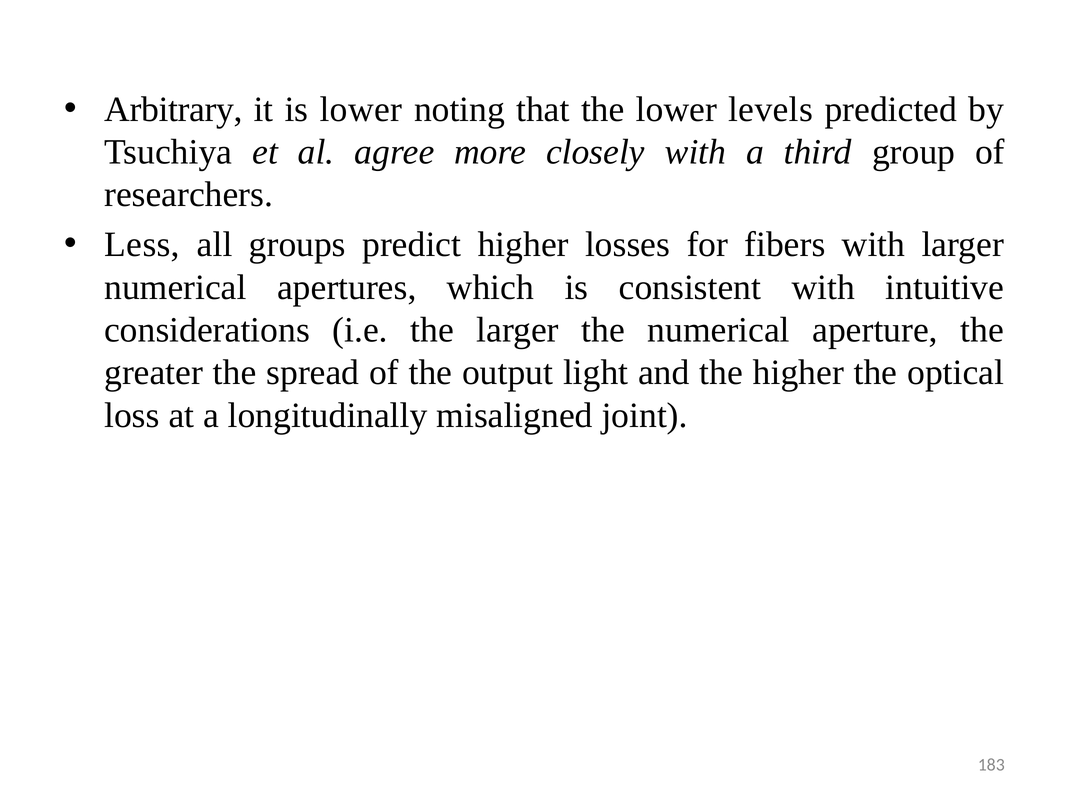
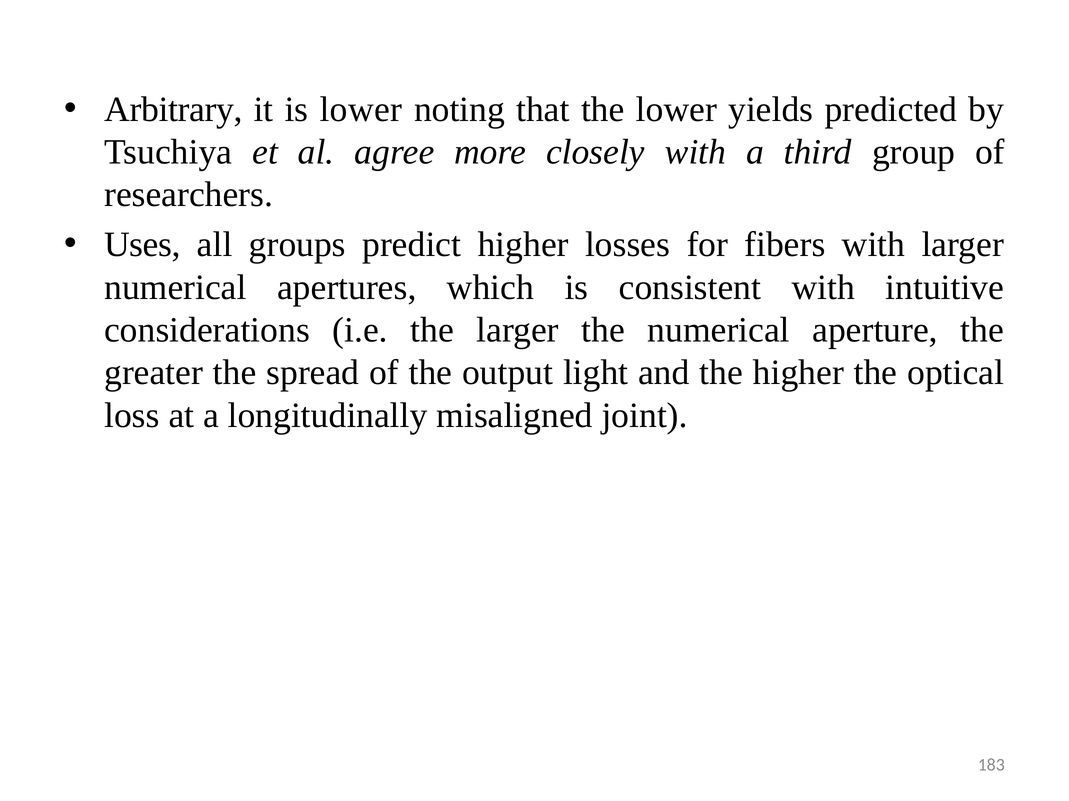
levels: levels -> yields
Less: Less -> Uses
